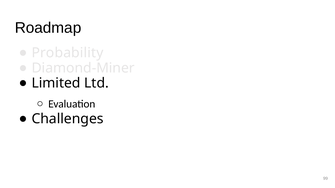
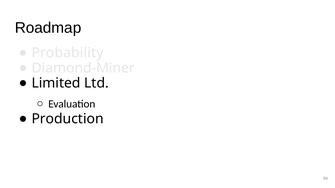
Challenges: Challenges -> Production
